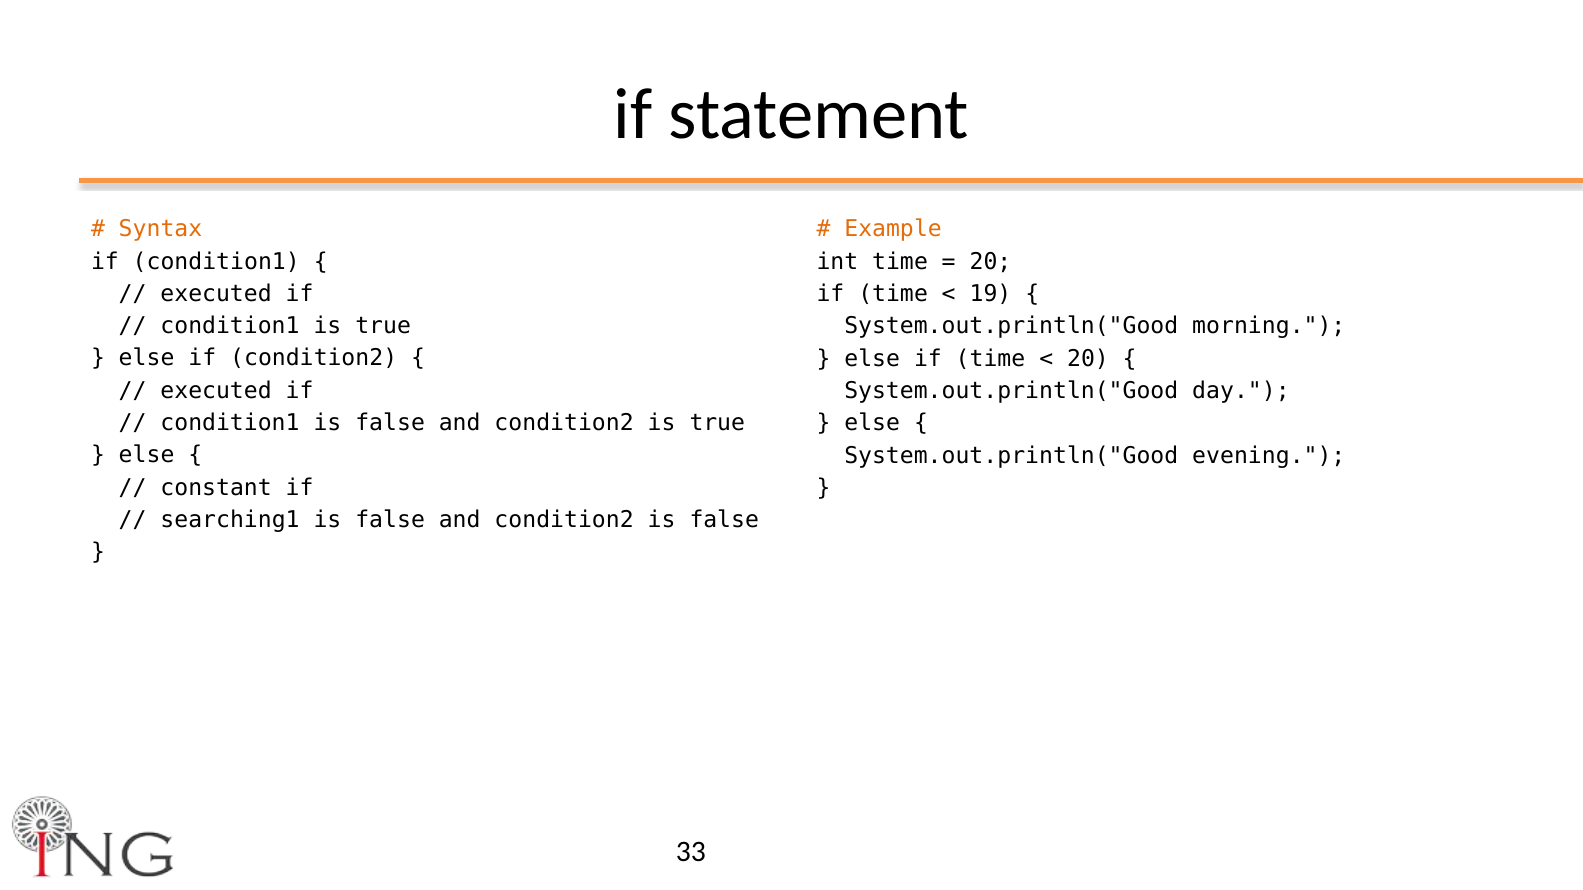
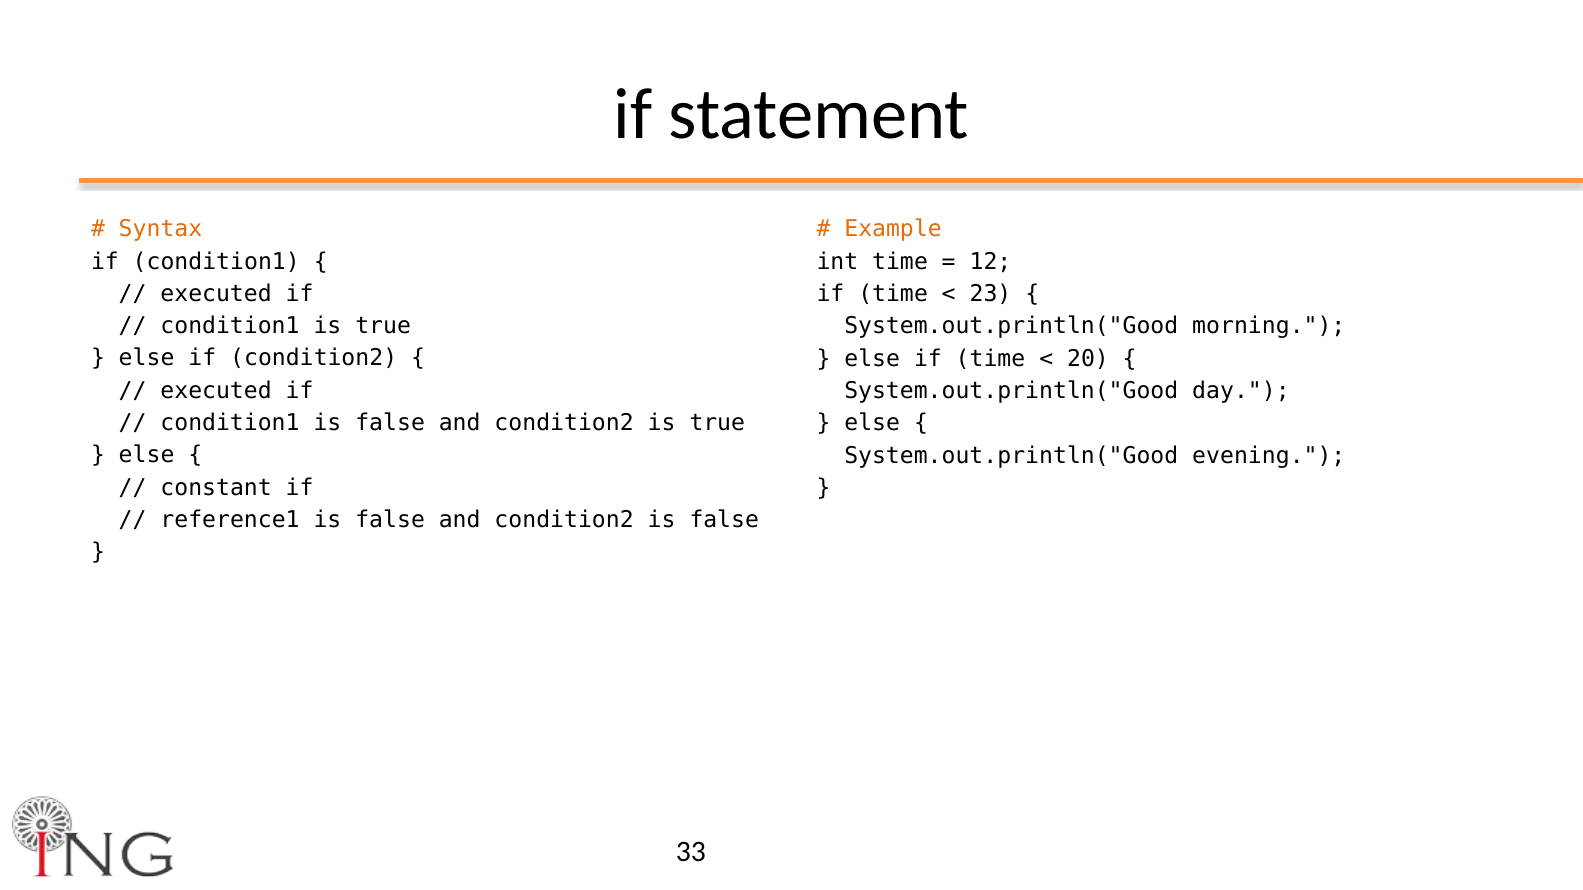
20 at (990, 262): 20 -> 12
19: 19 -> 23
searching1: searching1 -> reference1
